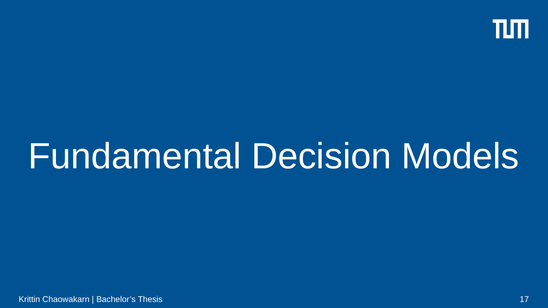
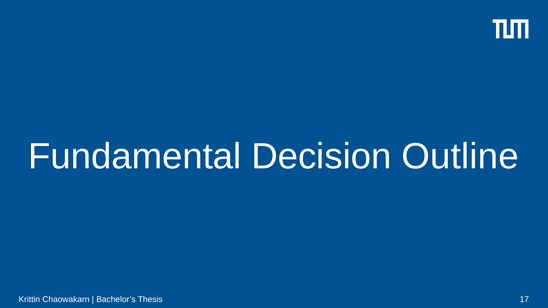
Models: Models -> Outline
